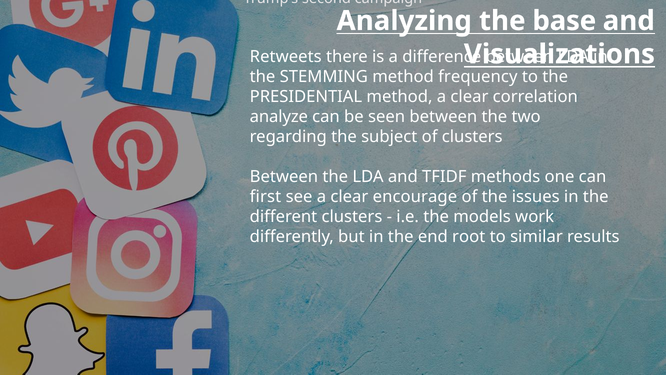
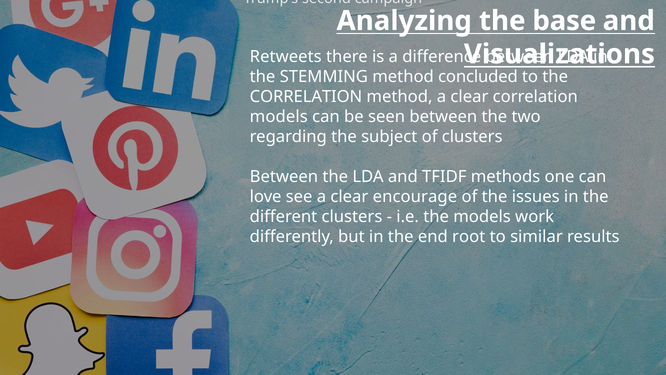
frequency: frequency -> concluded
PRESIDENTIAL at (306, 97): PRESIDENTIAL -> CORRELATION
analyze at (279, 117): analyze -> models
first: first -> love
